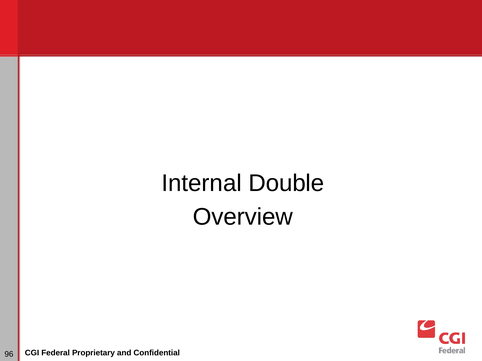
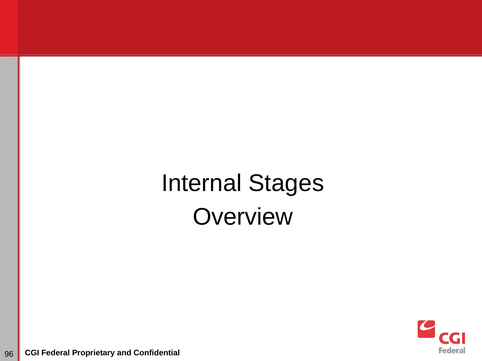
Double: Double -> Stages
